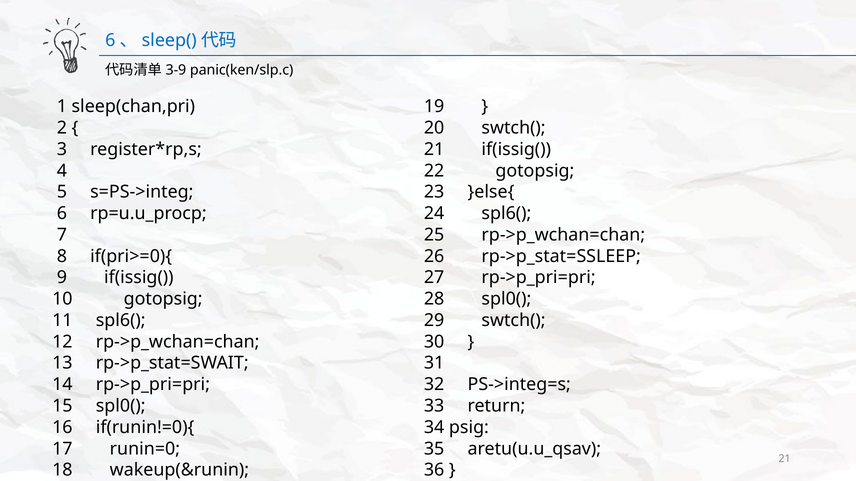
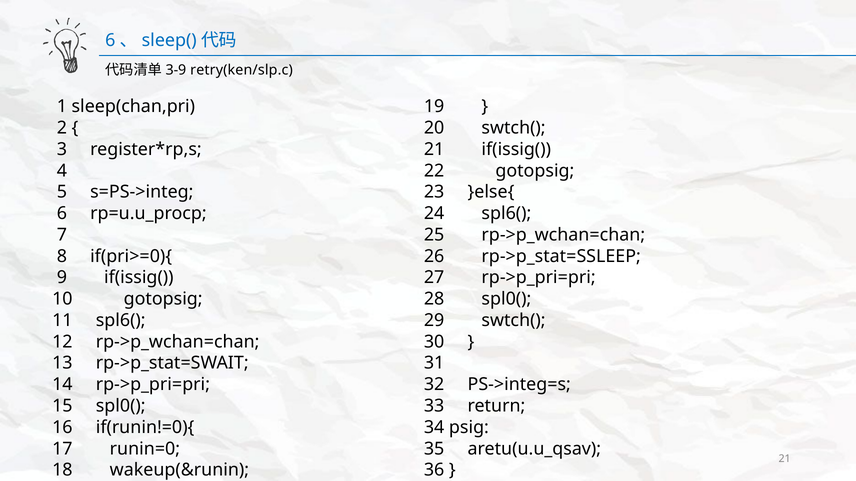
panic(ken/slp.c: panic(ken/slp.c -> retry(ken/slp.c
